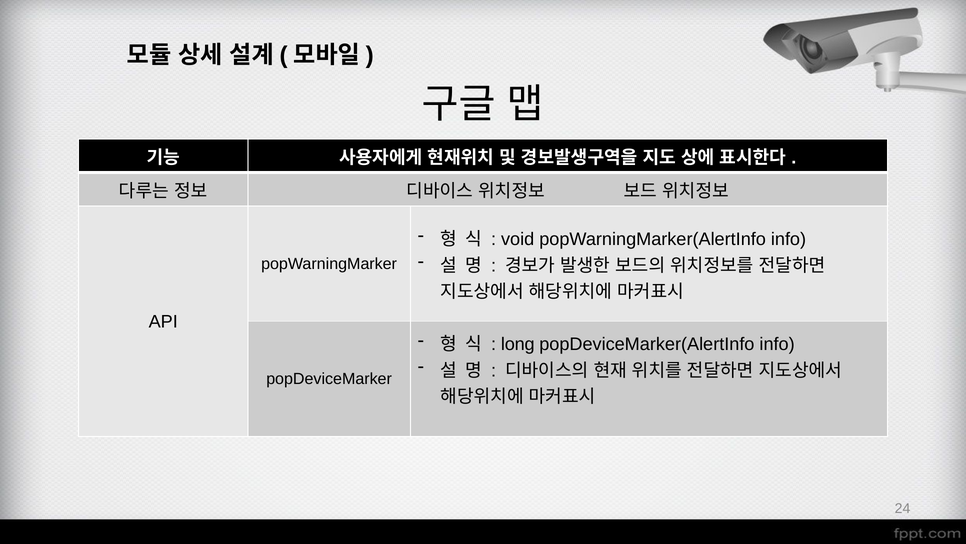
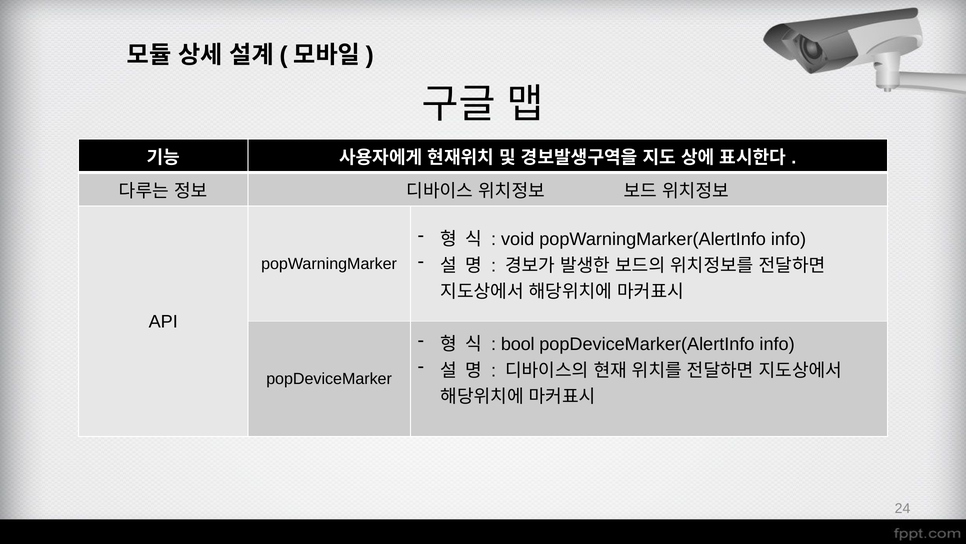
long: long -> bool
